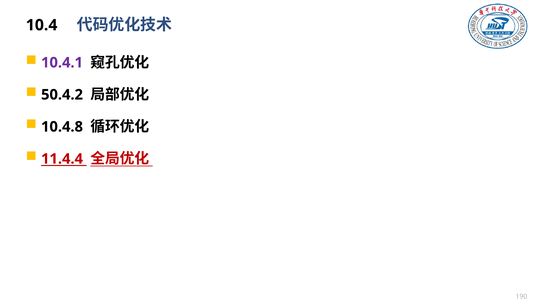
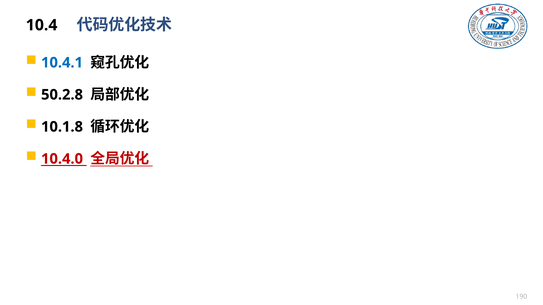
10.4.1 colour: purple -> blue
50.4.2: 50.4.2 -> 50.2.8
10.4.8: 10.4.8 -> 10.1.8
11.4.4: 11.4.4 -> 10.4.0
